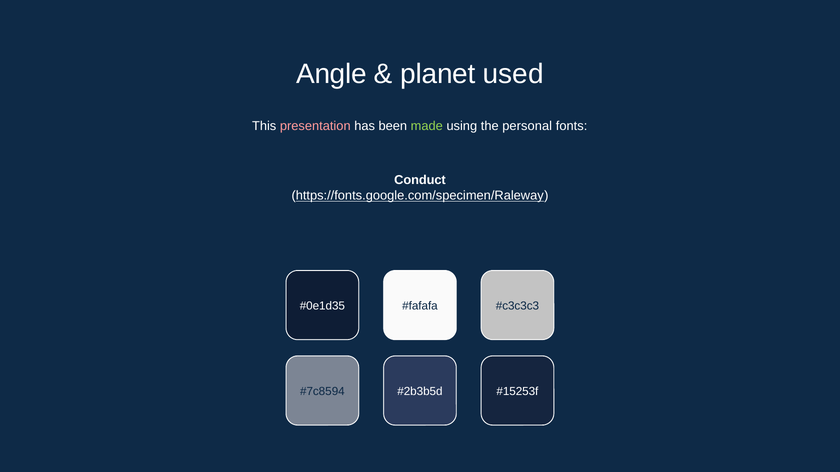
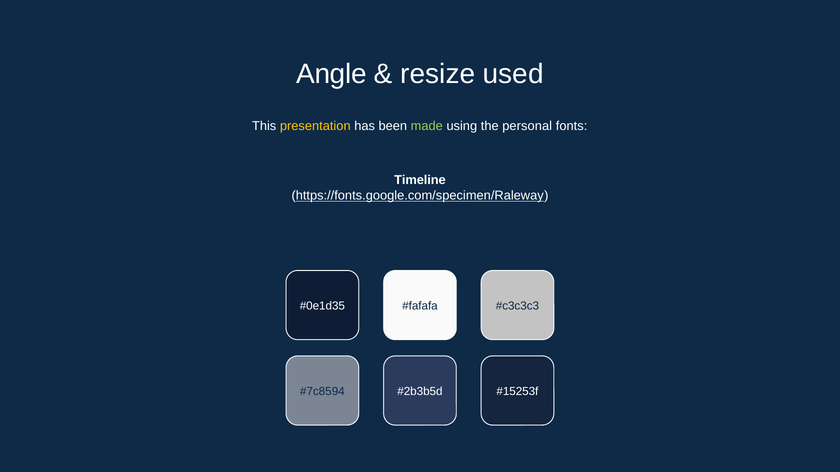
planet: planet -> resize
presentation colour: pink -> yellow
Conduct: Conduct -> Timeline
